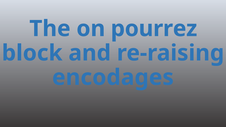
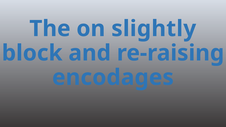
pourrez: pourrez -> slightly
